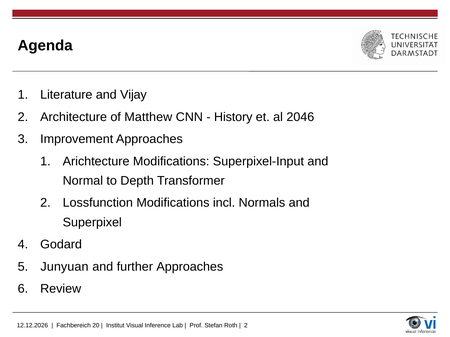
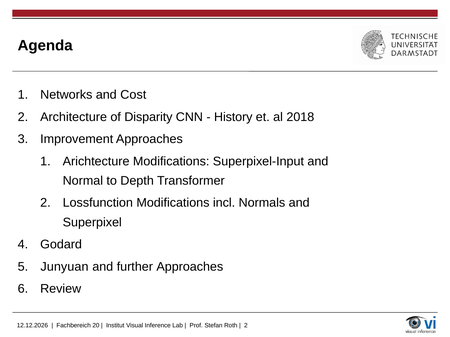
Literature: Literature -> Networks
Vijay: Vijay -> Cost
Matthew: Matthew -> Disparity
2046: 2046 -> 2018
